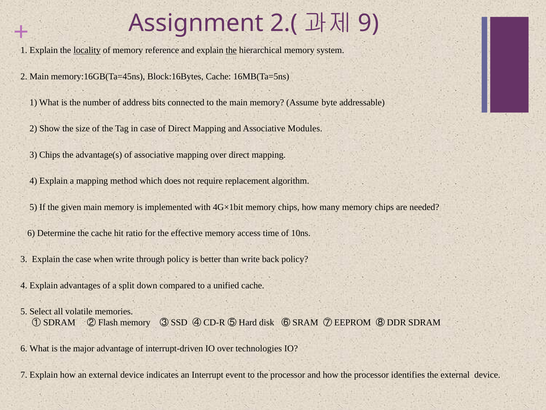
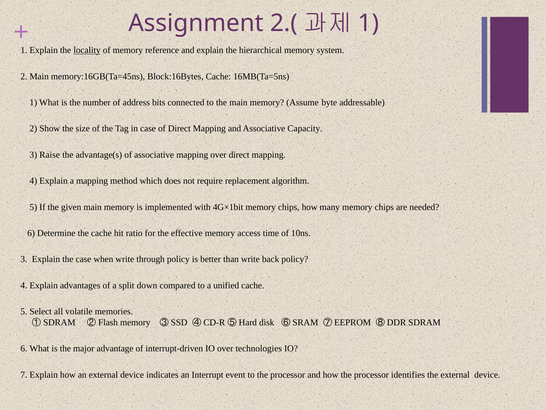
9 at (369, 23): 9 -> 1
the at (231, 50) underline: present -> none
Modules: Modules -> Capacity
3 Chips: Chips -> Raise
